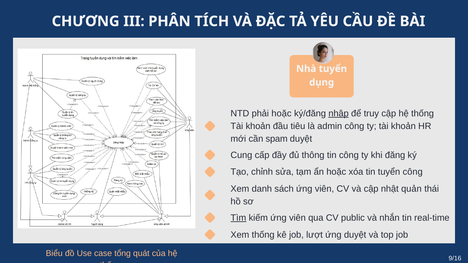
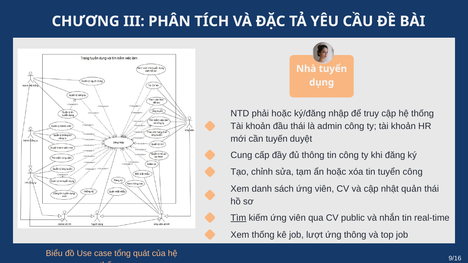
nhập underline: present -> none
đầu tiêu: tiêu -> thái
spam: spam -> tuyến
ứng duyệt: duyệt -> thông
